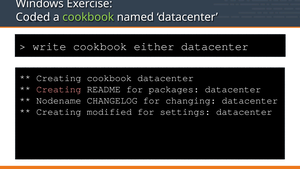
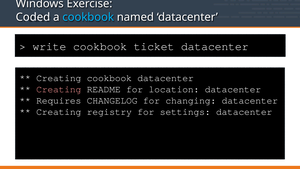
cookbook at (88, 17) colour: light green -> light blue
either: either -> ticket
packages: packages -> location
Nodename: Nodename -> Requires
modified: modified -> registry
